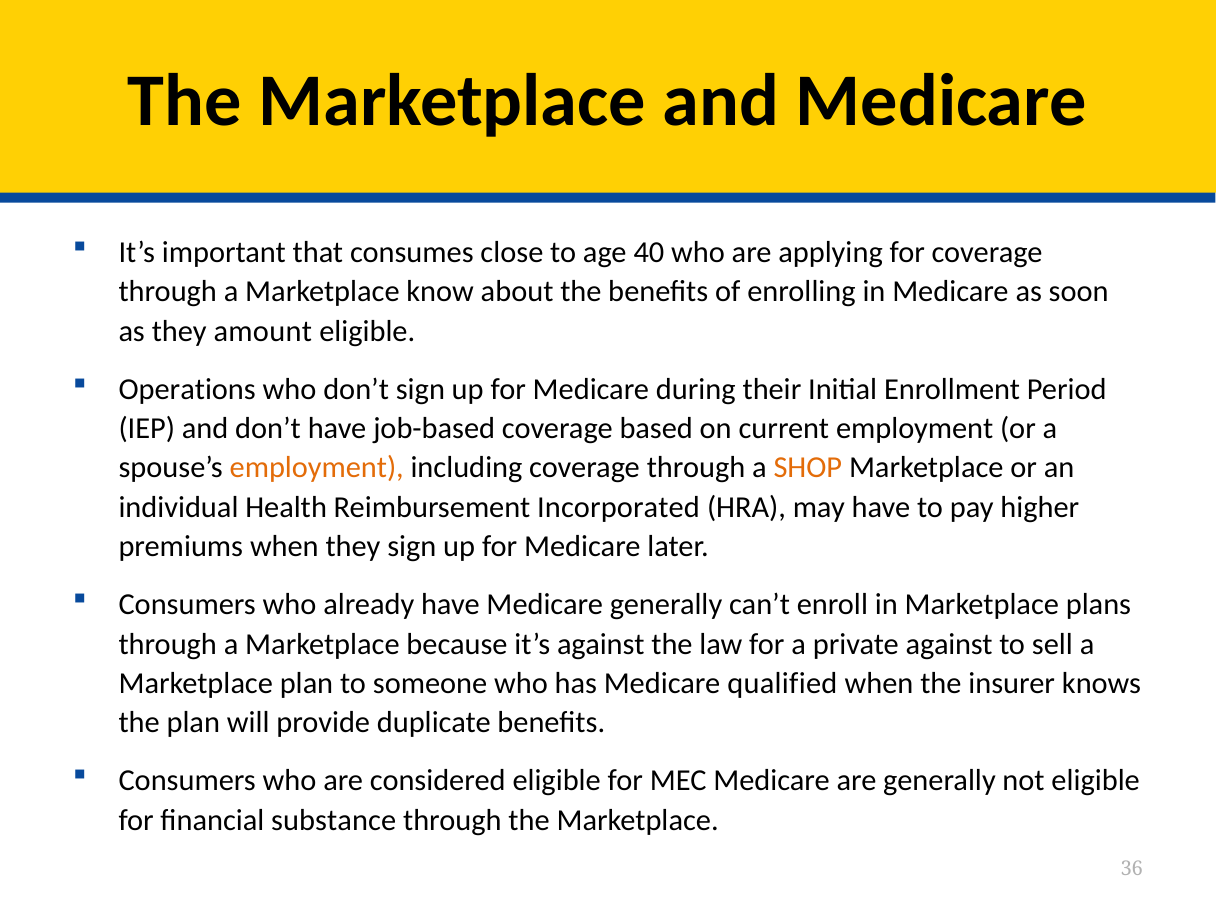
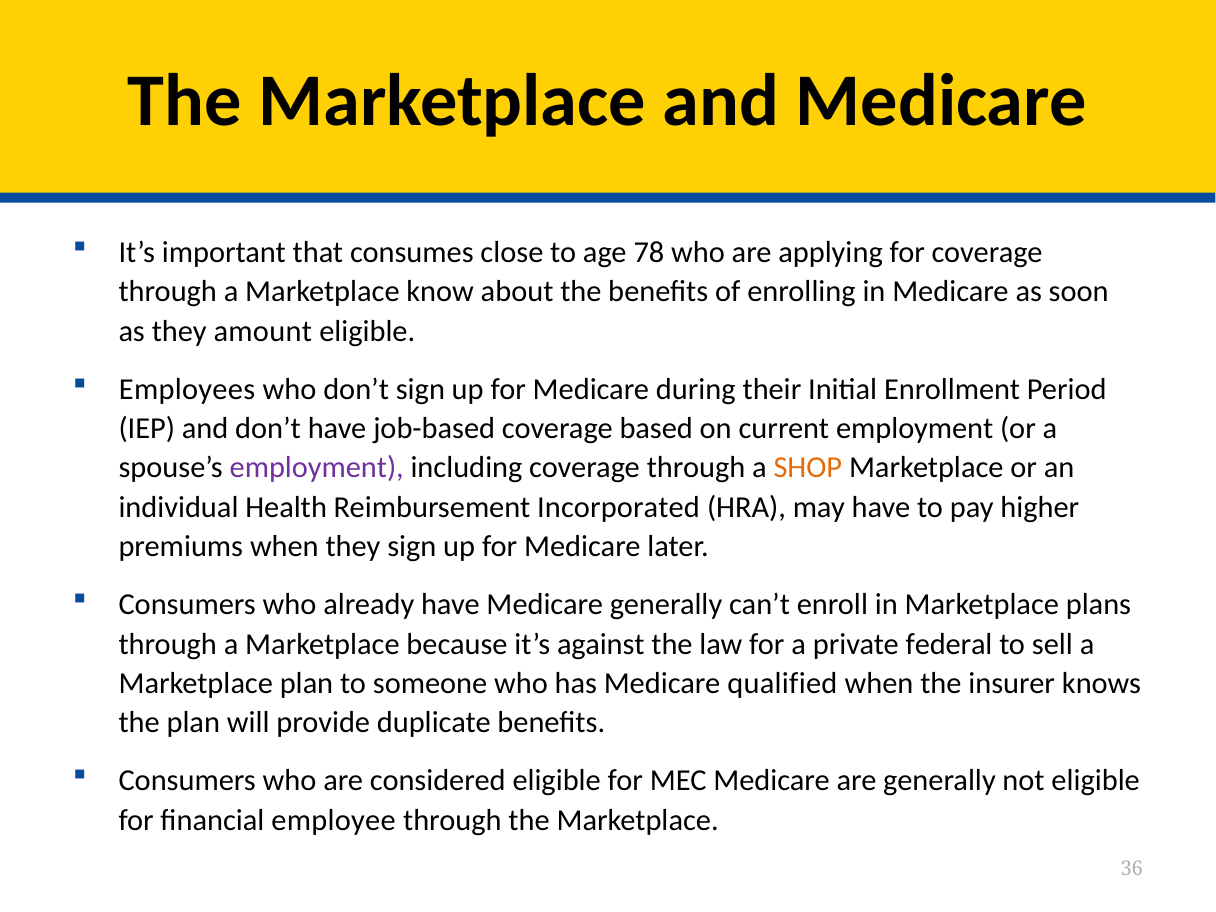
40: 40 -> 78
Operations: Operations -> Employees
employment at (317, 468) colour: orange -> purple
private against: against -> federal
substance: substance -> employee
